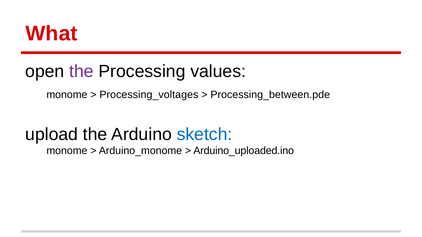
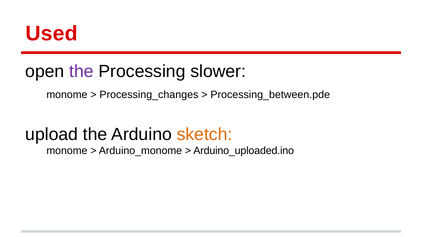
What: What -> Used
values: values -> slower
Processing_voltages: Processing_voltages -> Processing_changes
sketch colour: blue -> orange
